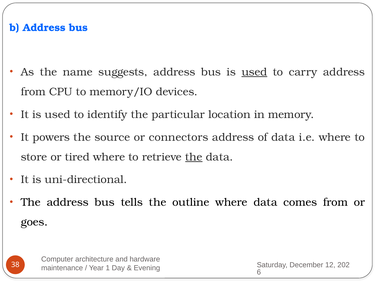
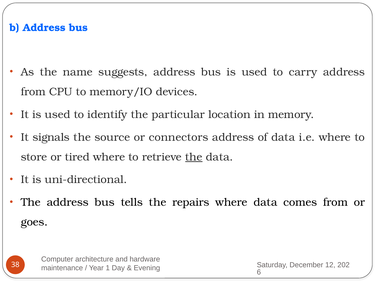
used at (254, 72) underline: present -> none
powers: powers -> signals
outline: outline -> repairs
